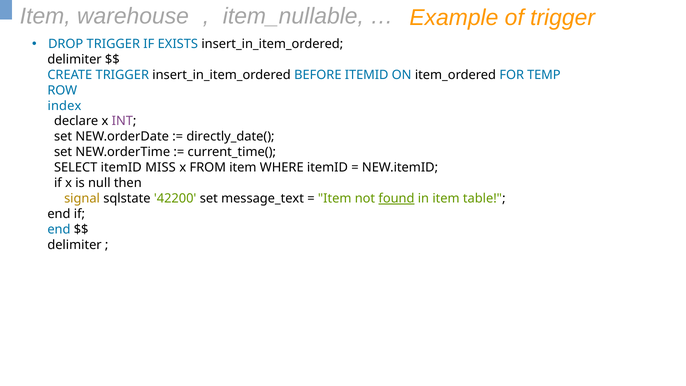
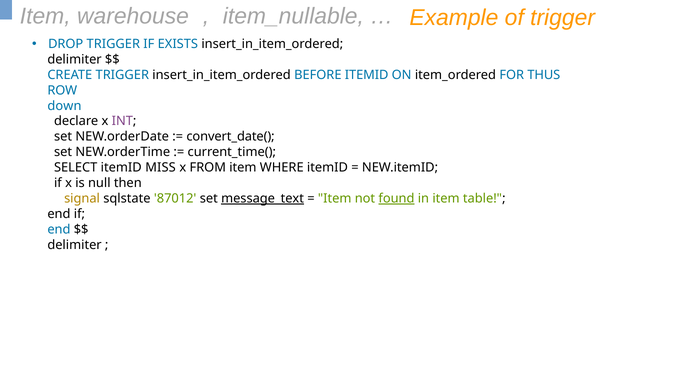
TEMP: TEMP -> THUS
index: index -> down
directly_date(: directly_date( -> convert_date(
42200: 42200 -> 87012
message_text underline: none -> present
